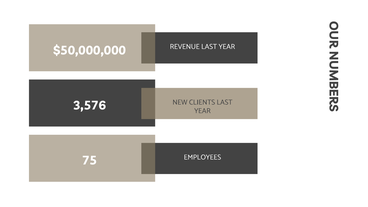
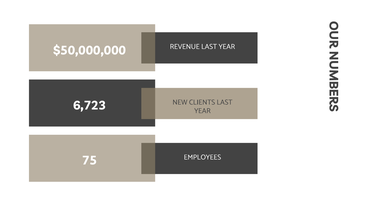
3,576: 3,576 -> 6,723
